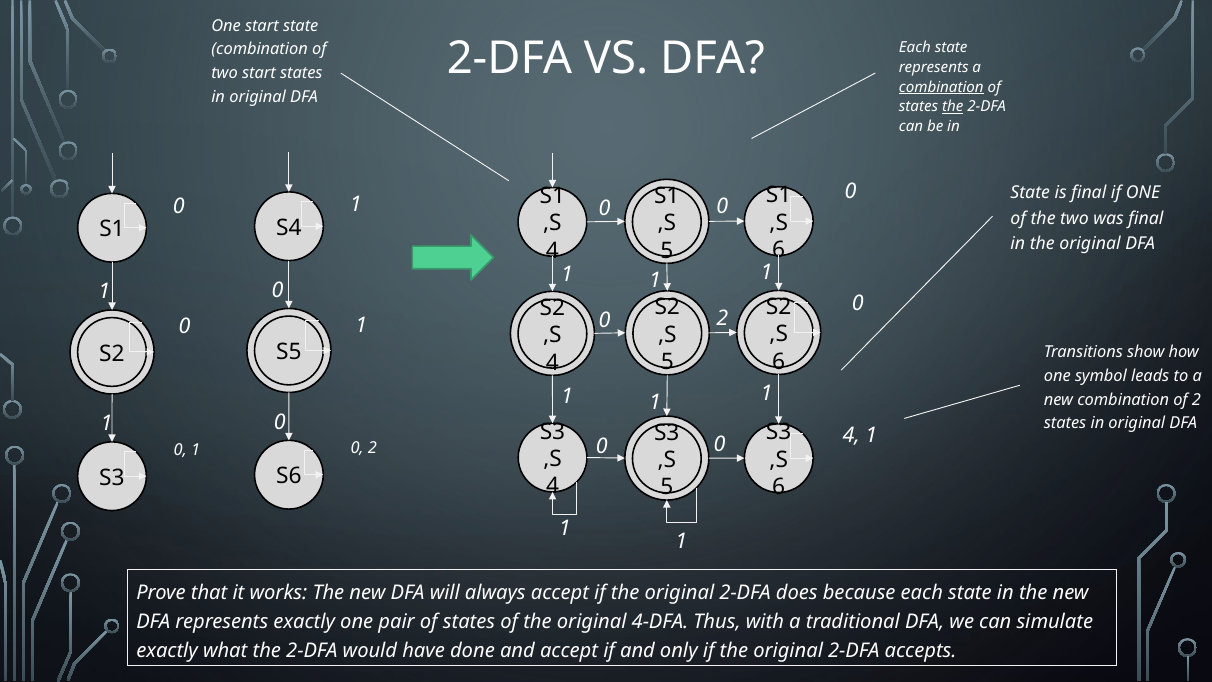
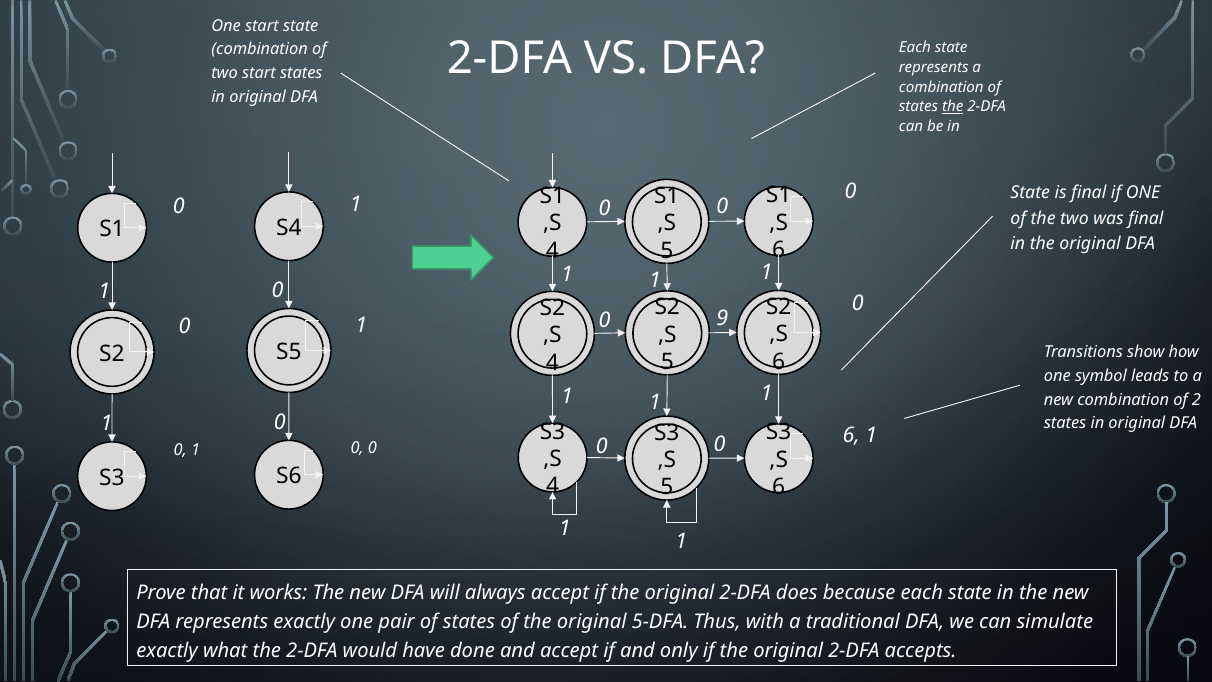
combination at (941, 87) underline: present -> none
2 at (722, 318): 2 -> 9
4 at (851, 435): 4 -> 6
2 at (372, 448): 2 -> 0
4-DFA: 4-DFA -> 5-DFA
